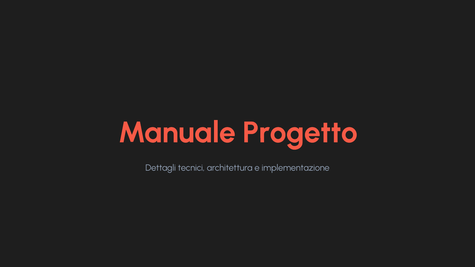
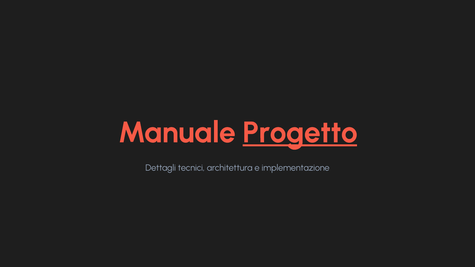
Progetto underline: none -> present
